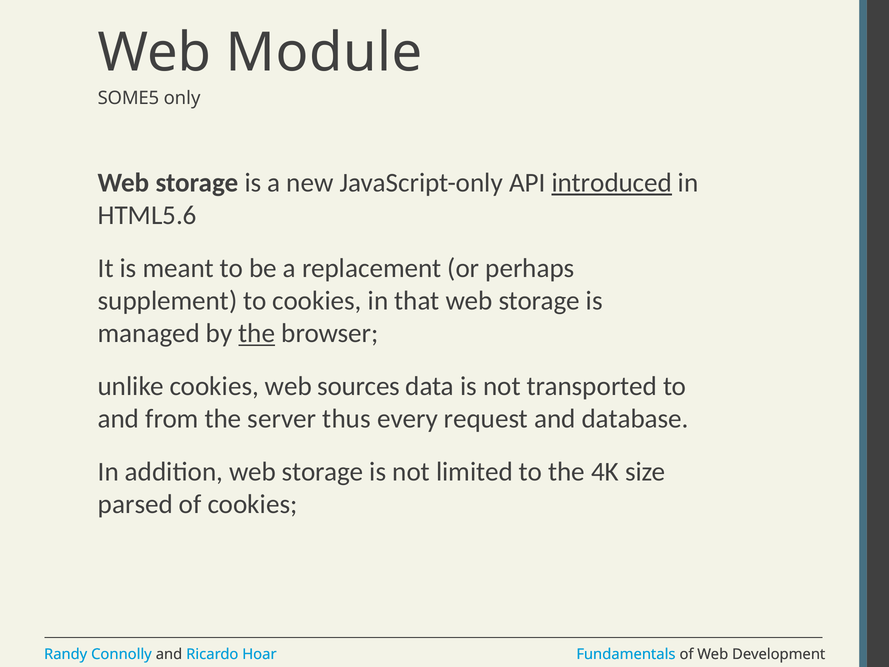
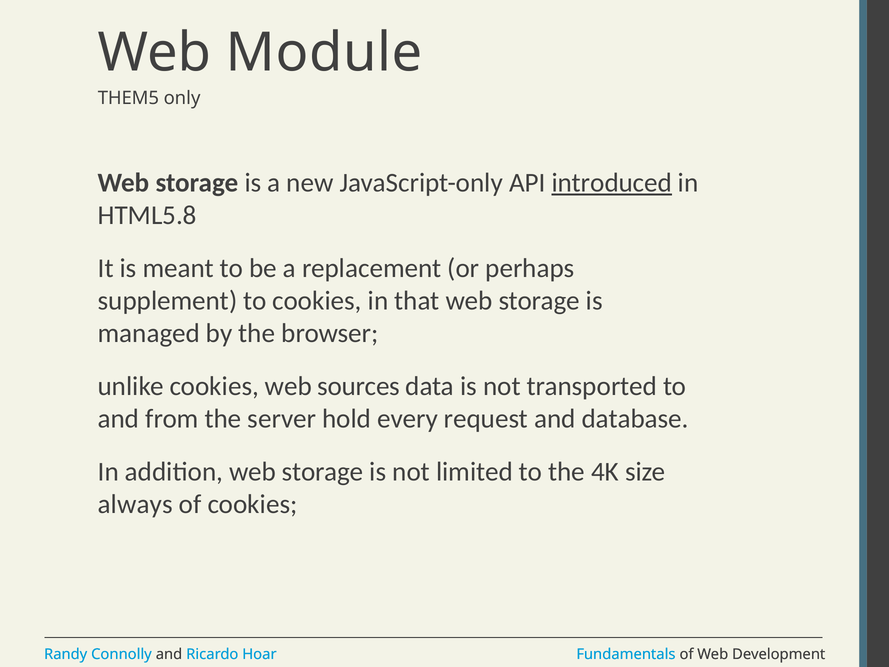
SOME5: SOME5 -> THEM5
HTML5.6: HTML5.6 -> HTML5.8
the at (257, 333) underline: present -> none
thus: thus -> hold
parsed: parsed -> always
